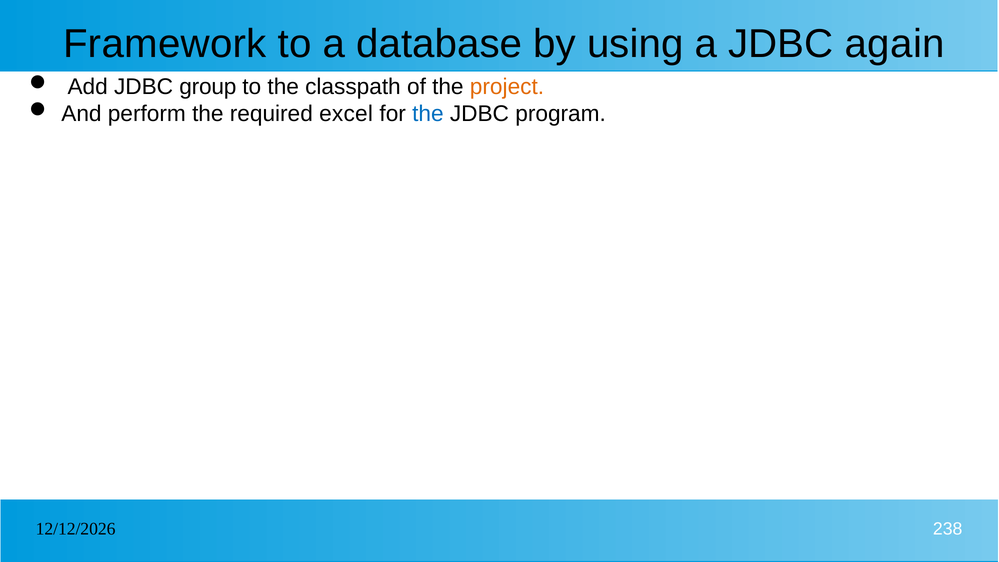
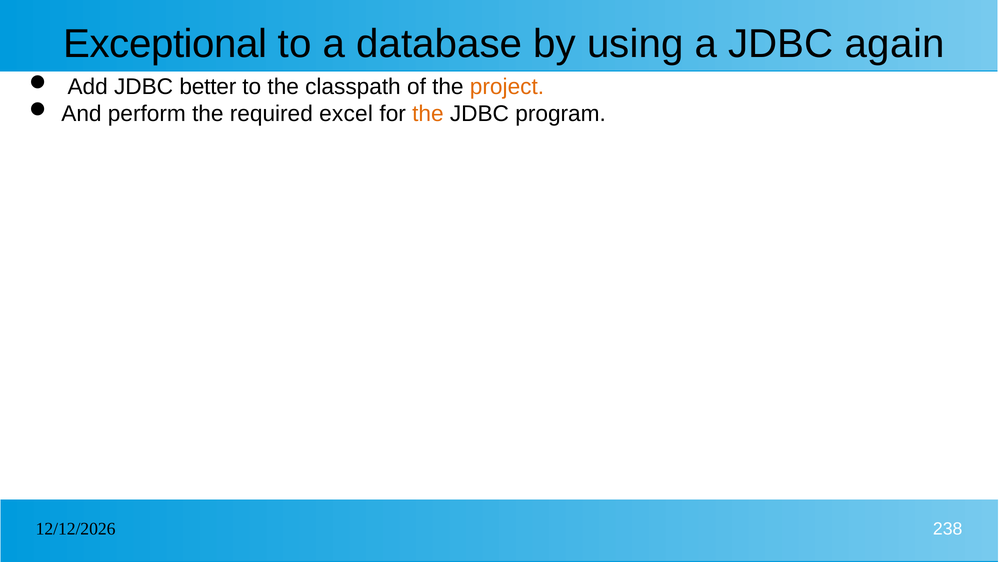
Framework: Framework -> Exceptional
group: group -> better
the at (428, 114) colour: blue -> orange
